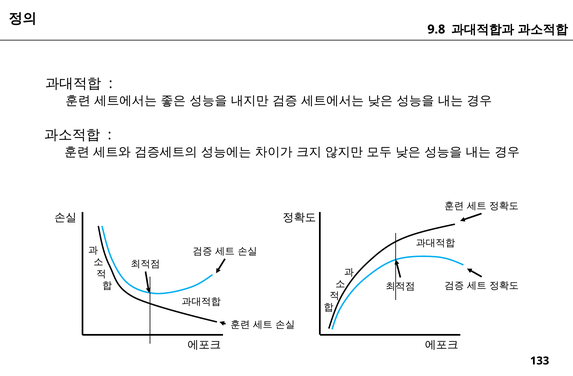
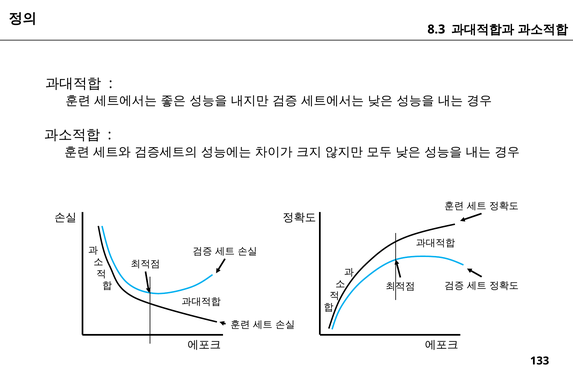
9.8: 9.8 -> 8.3
